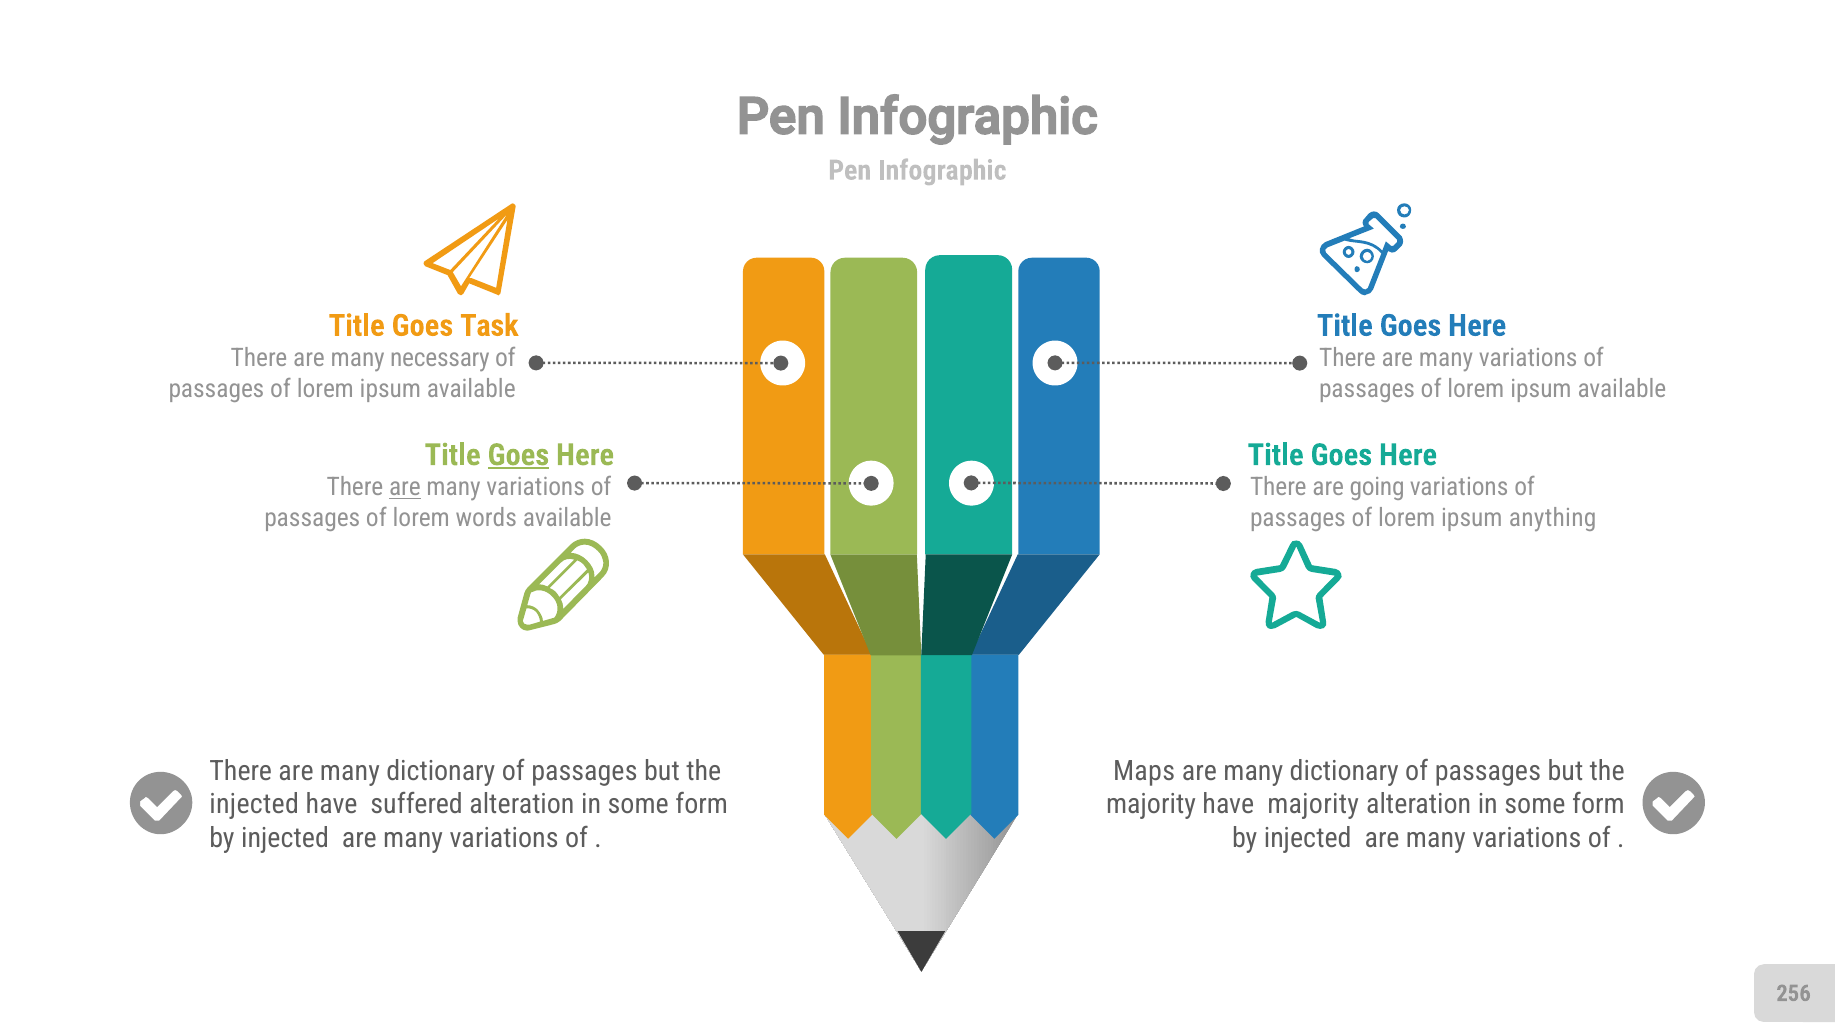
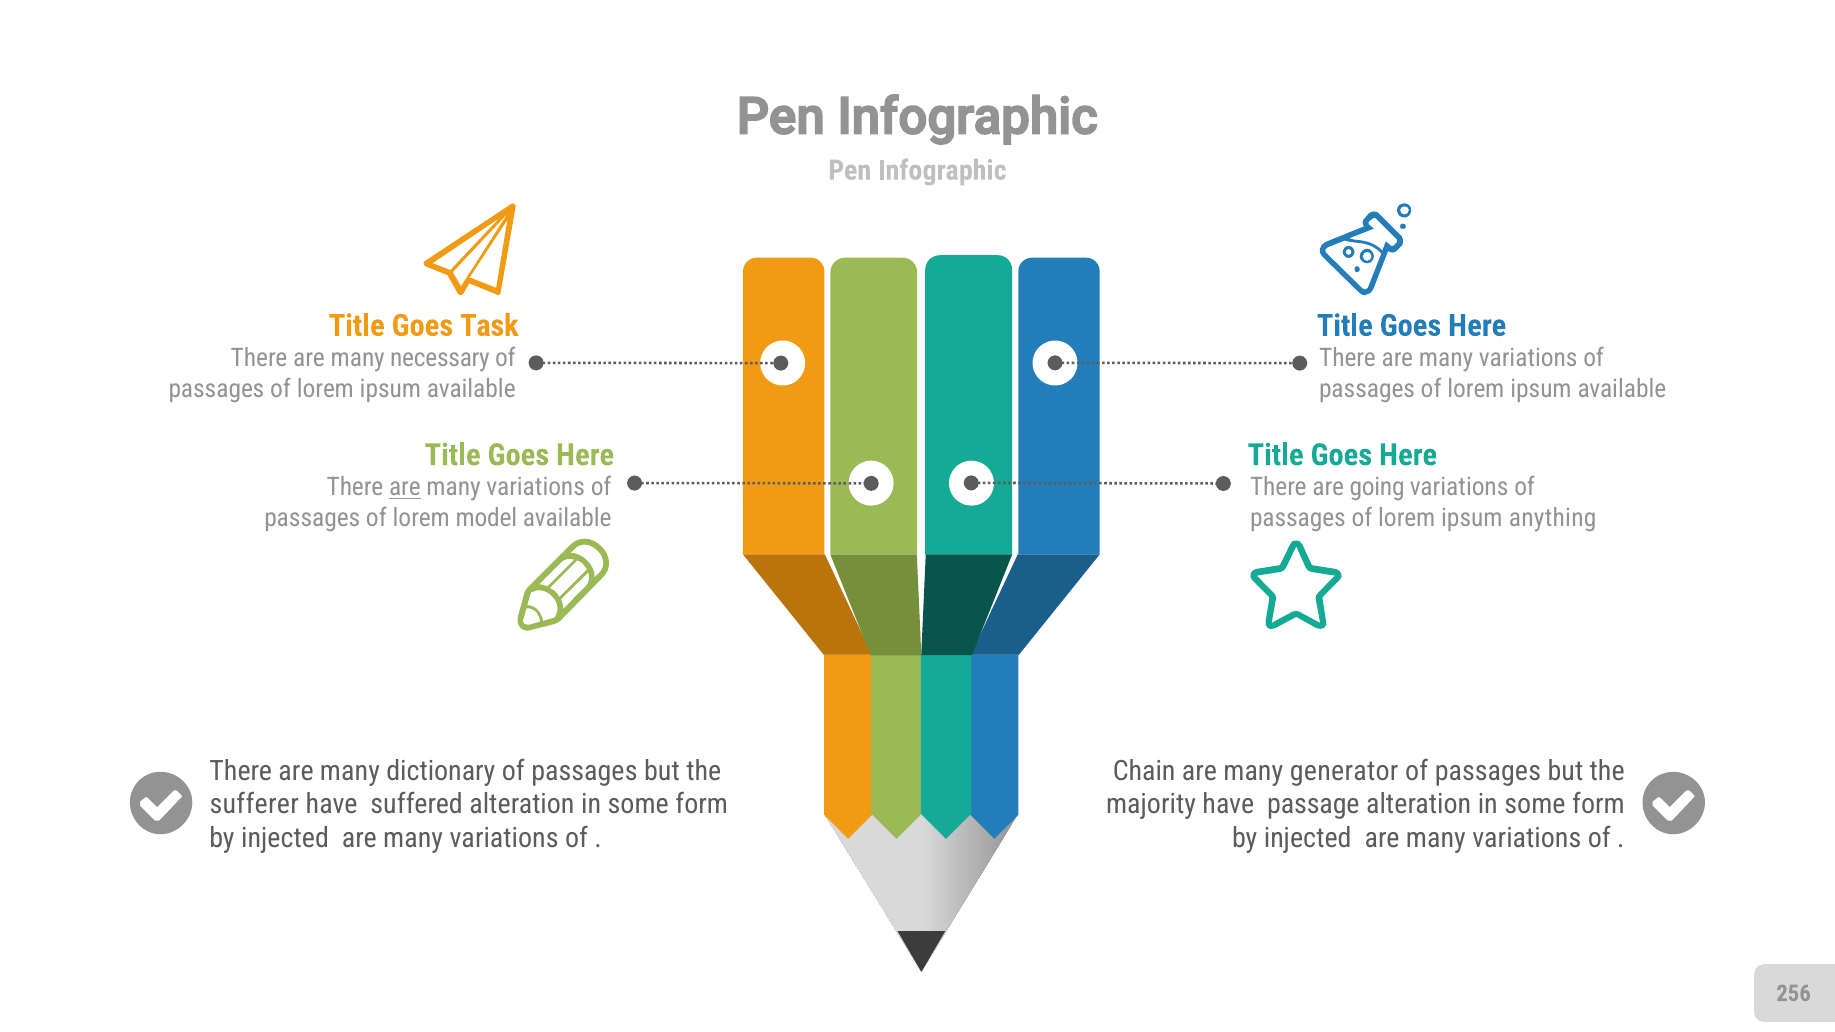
Goes at (518, 455) underline: present -> none
words: words -> model
Maps: Maps -> Chain
dictionary at (1344, 771): dictionary -> generator
injected at (254, 805): injected -> sufferer
have majority: majority -> passage
